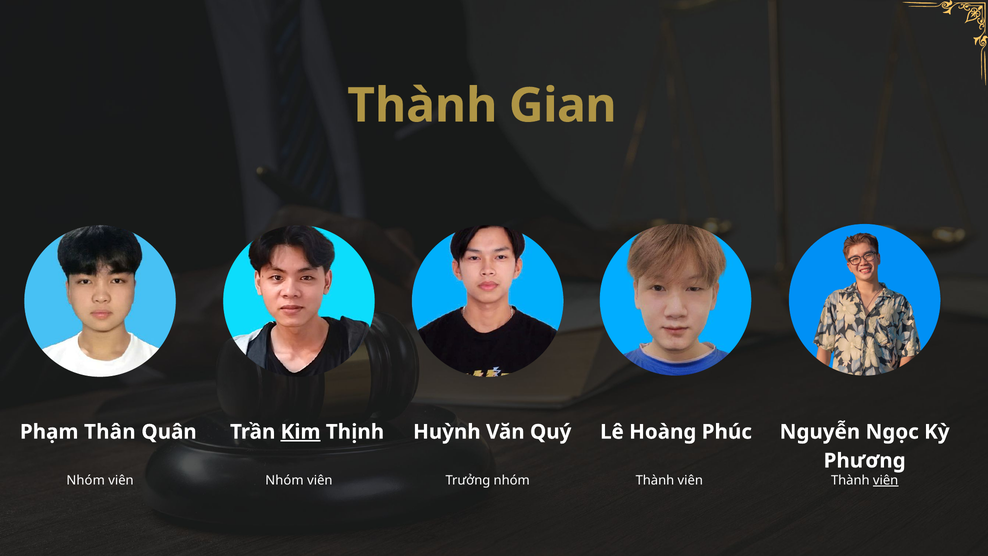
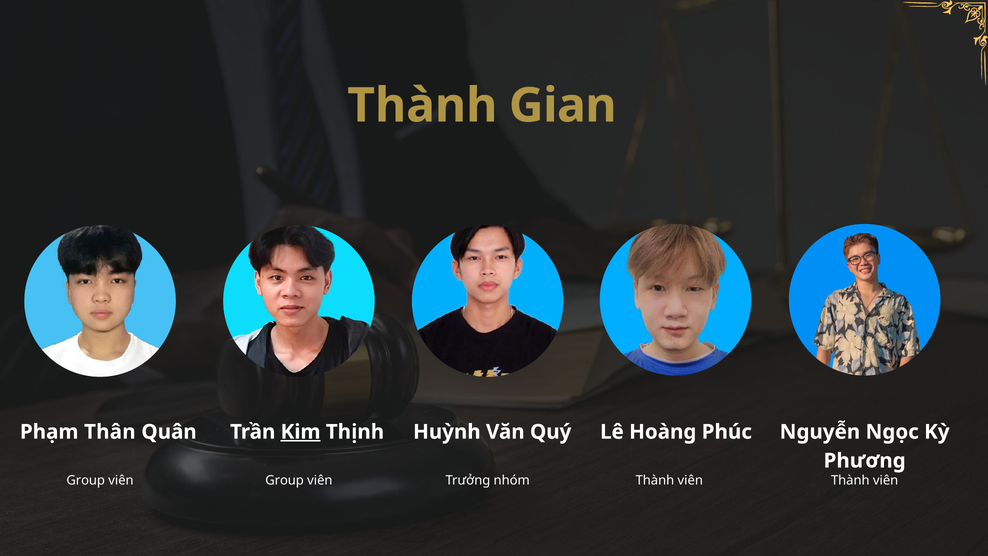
Nhóm at (86, 480): Nhóm -> Group
Nhóm at (284, 480): Nhóm -> Group
viên at (886, 480) underline: present -> none
